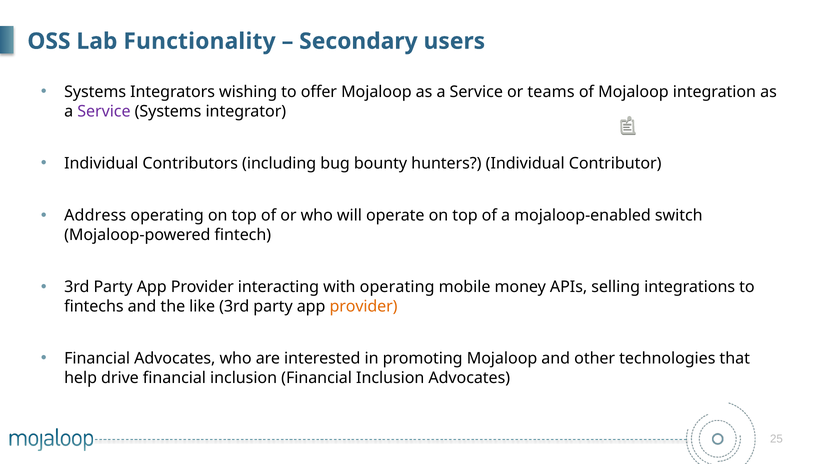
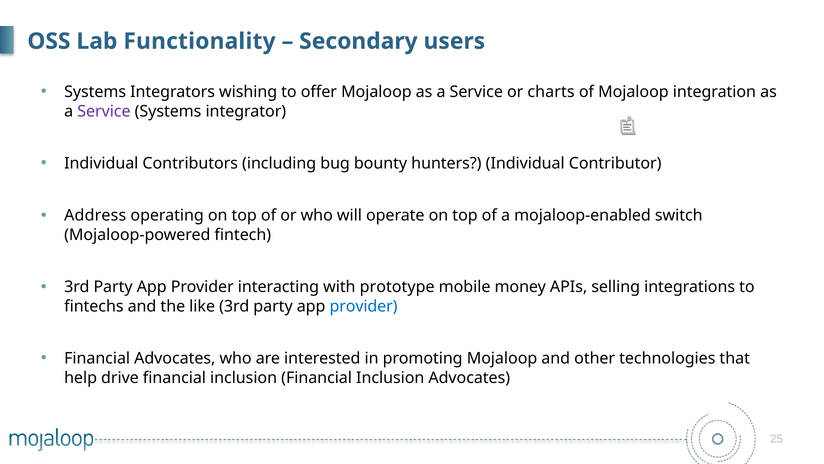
teams: teams -> charts
with operating: operating -> prototype
provider at (364, 306) colour: orange -> blue
